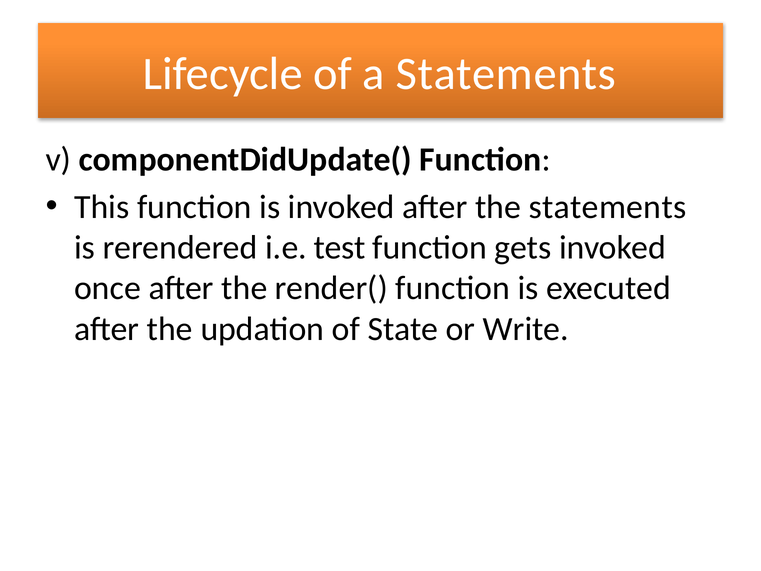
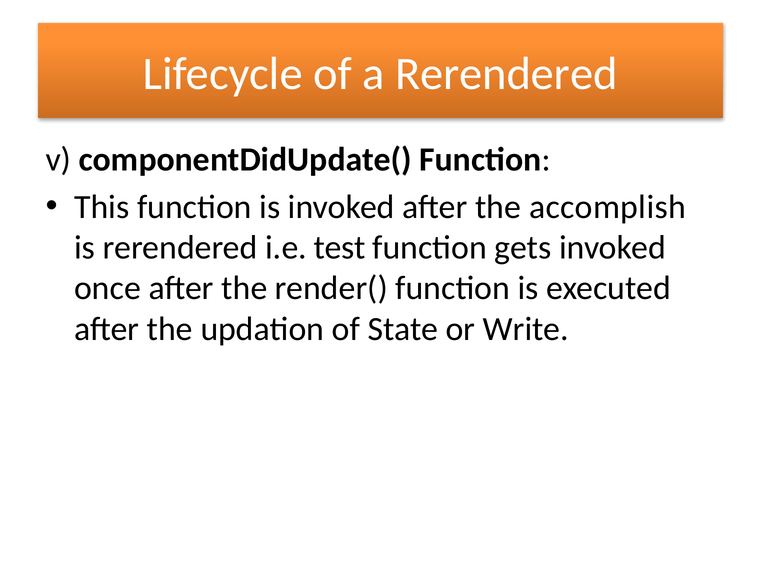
a Statements: Statements -> Rerendered
the statements: statements -> accomplish
